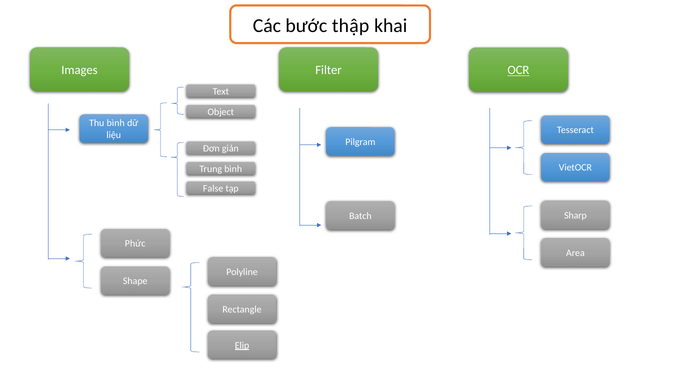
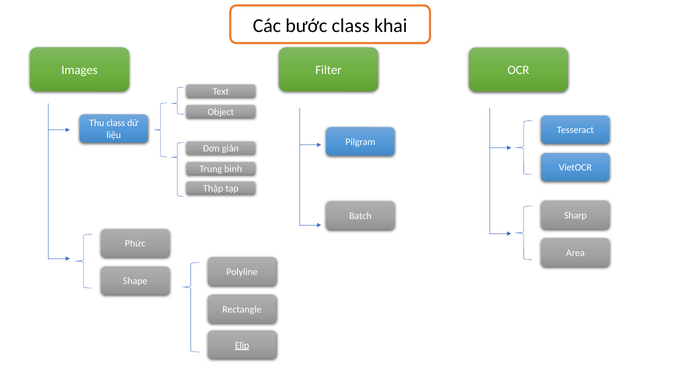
bước thập: thập -> class
OCR underline: present -> none
Thu bình: bình -> class
False: False -> Thập
